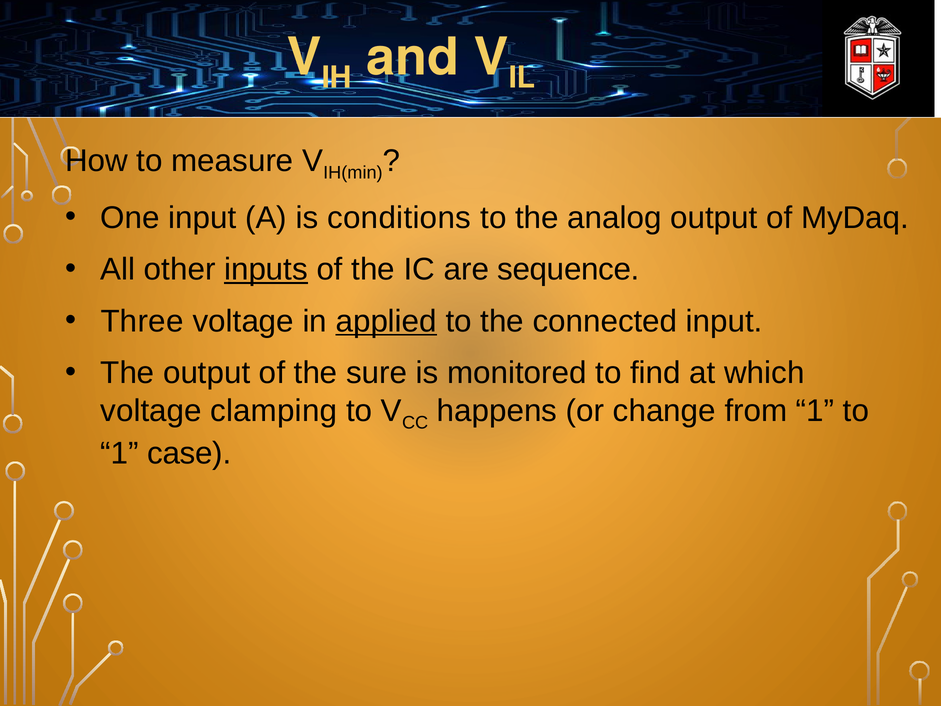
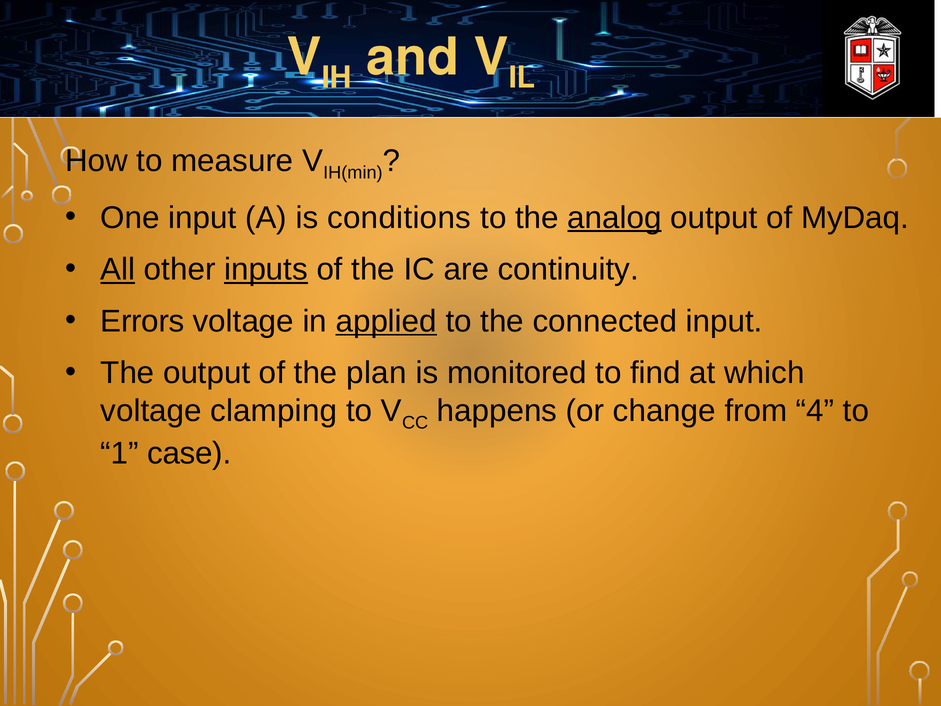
analog underline: none -> present
All underline: none -> present
sequence: sequence -> continuity
Three: Three -> Errors
sure: sure -> plan
from 1: 1 -> 4
